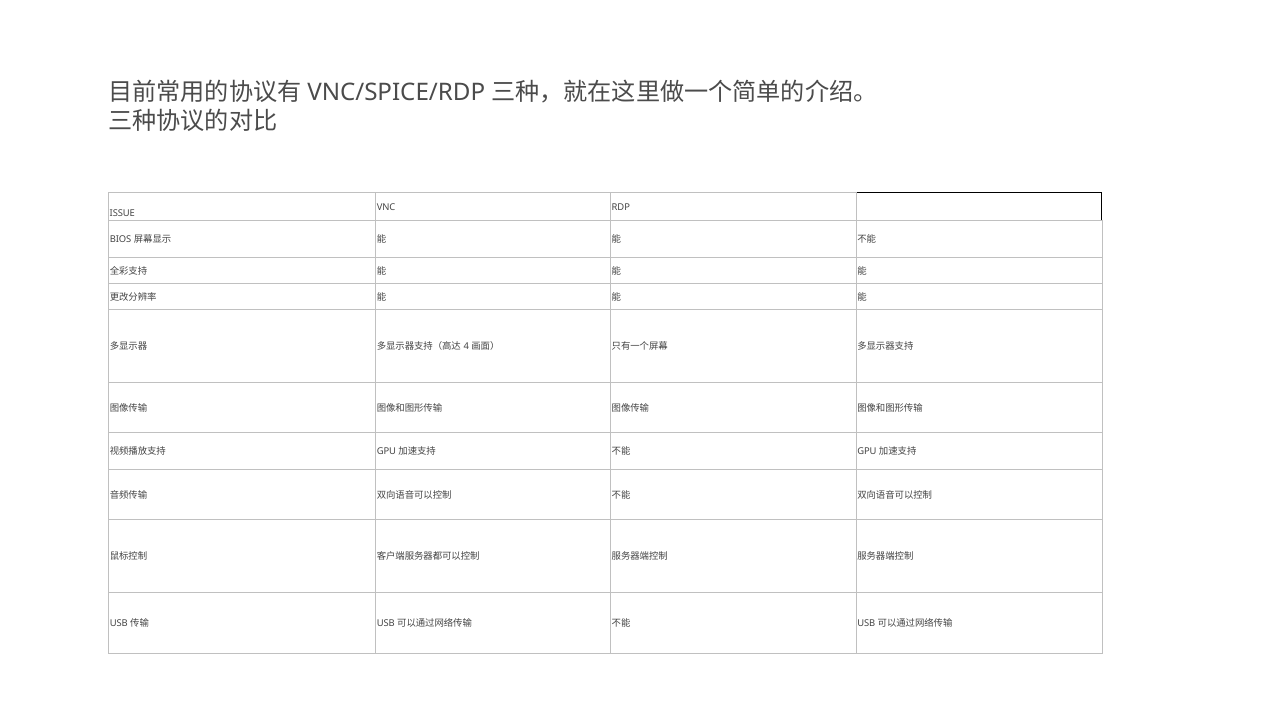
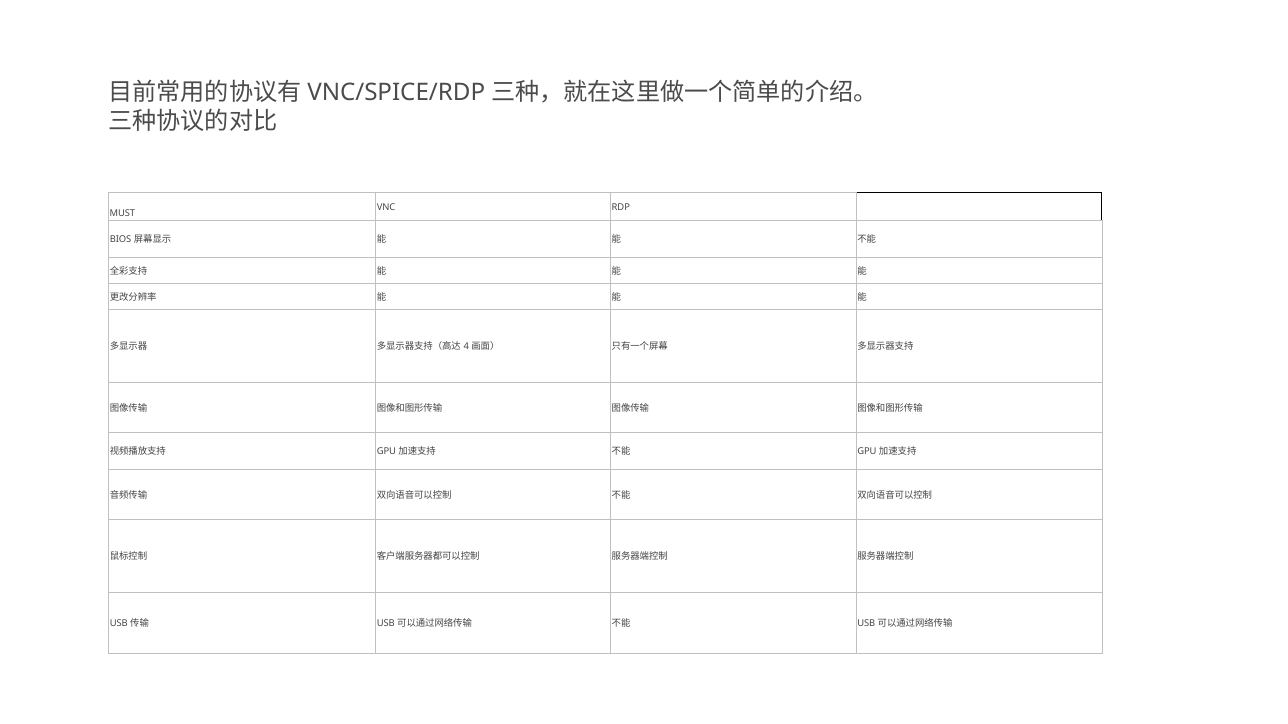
ISSUE: ISSUE -> MUST
